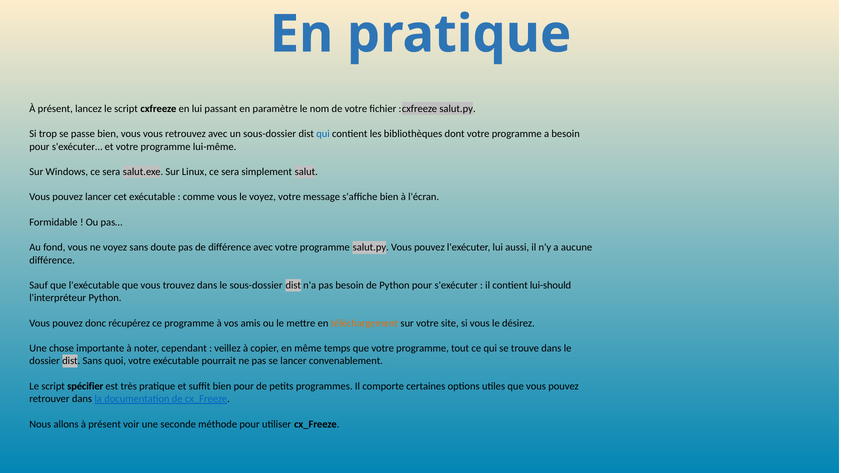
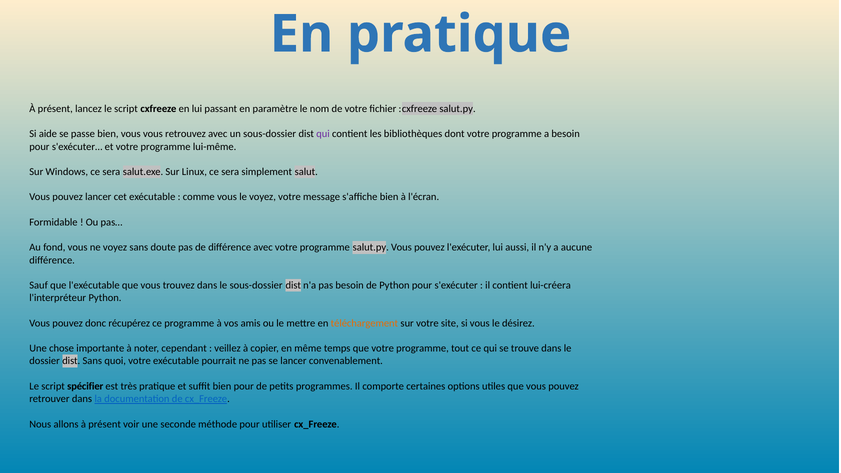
trop: trop -> aide
qui at (323, 134) colour: blue -> purple
lui-should: lui-should -> lui-créera
